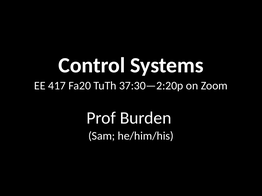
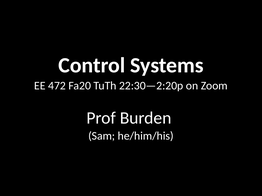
417: 417 -> 472
37:30—2:20p: 37:30—2:20p -> 22:30—2:20p
